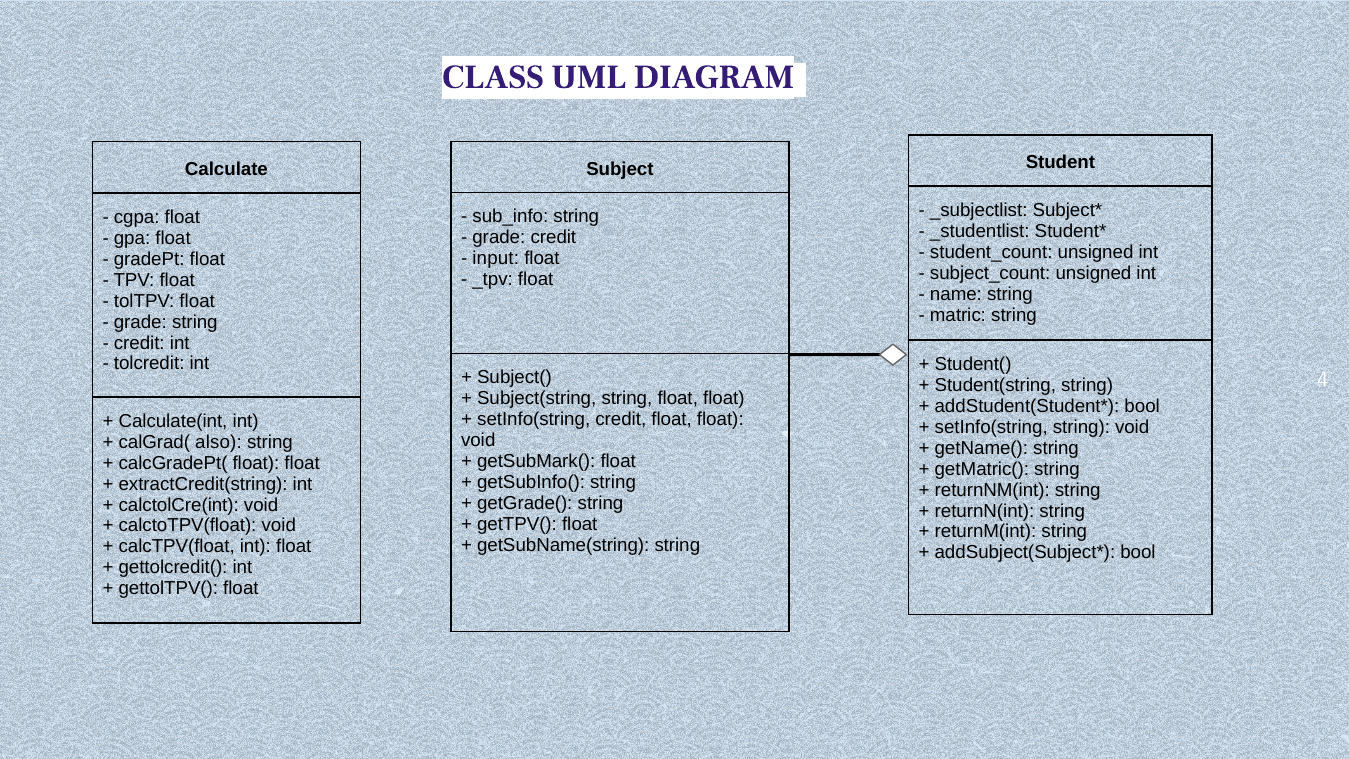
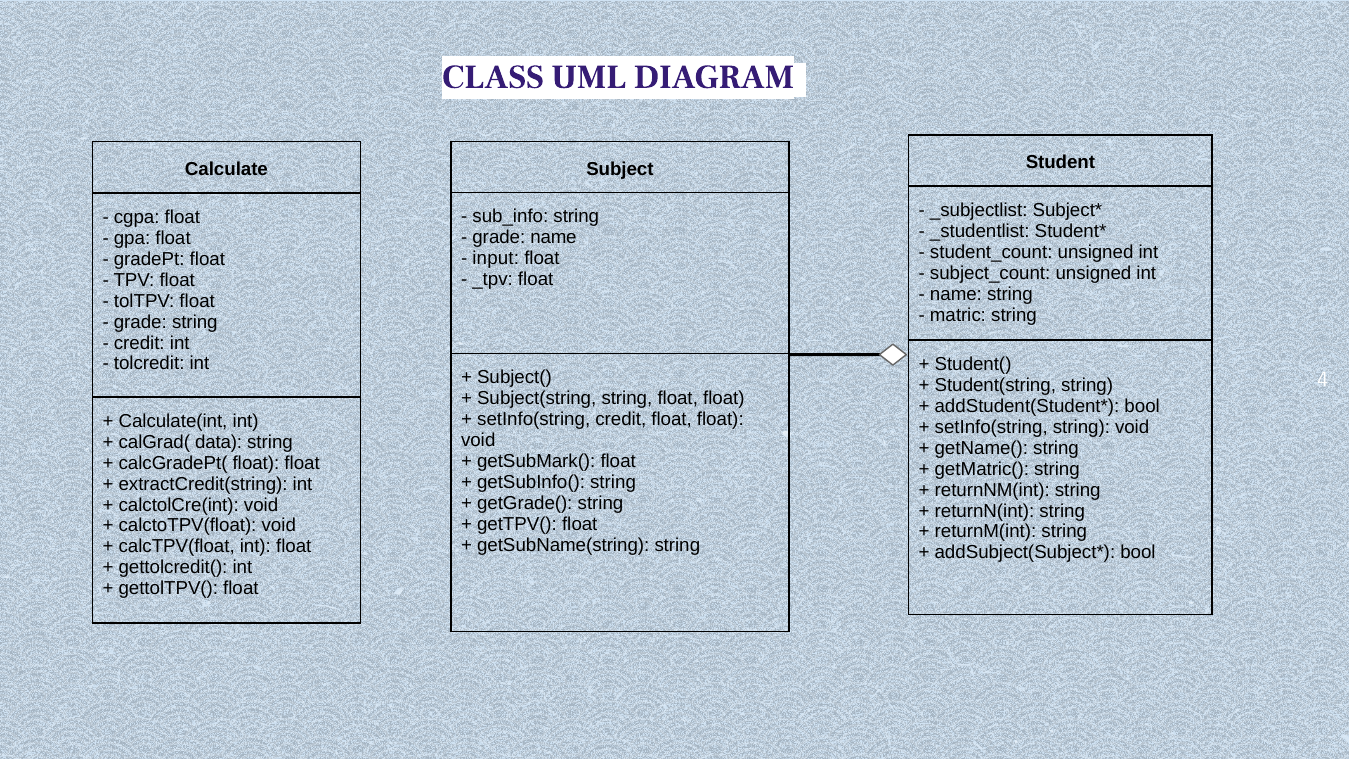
grade credit: credit -> name
also: also -> data
